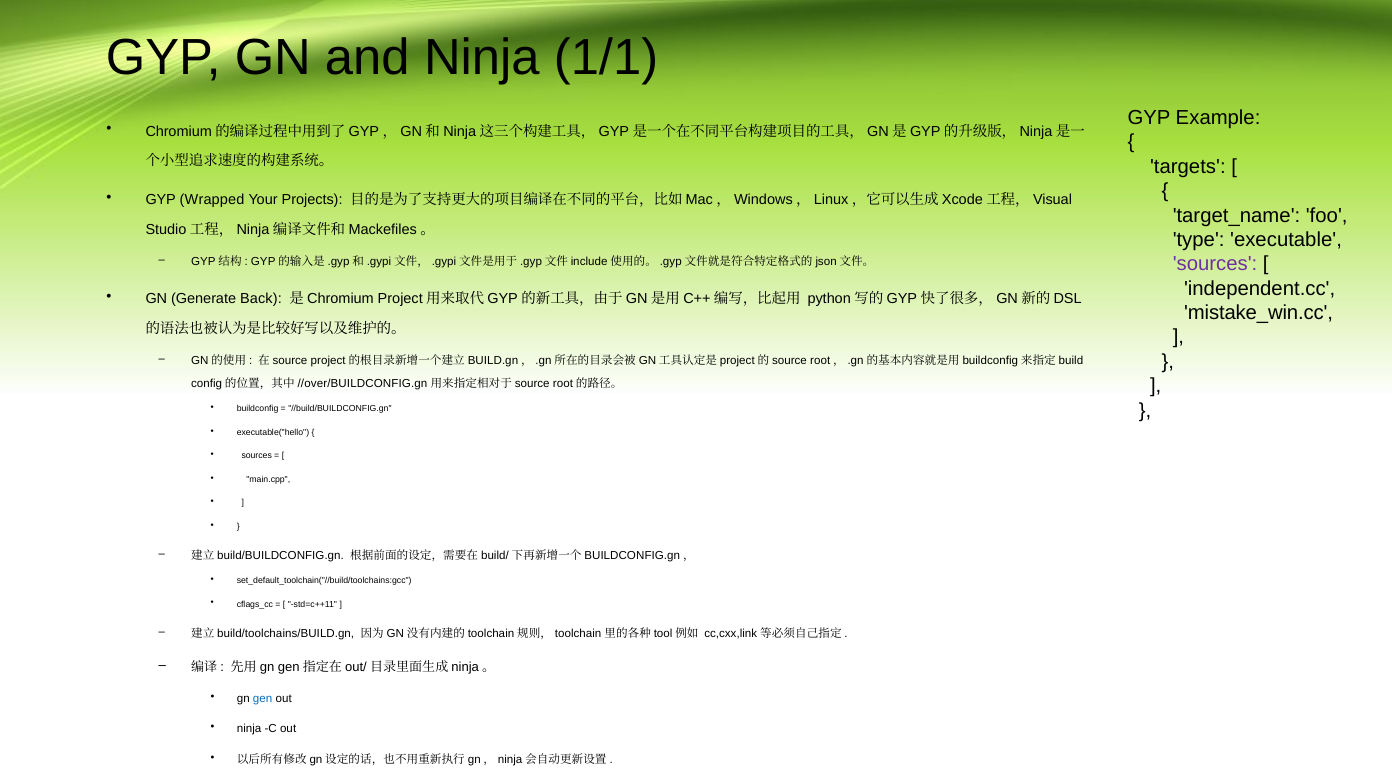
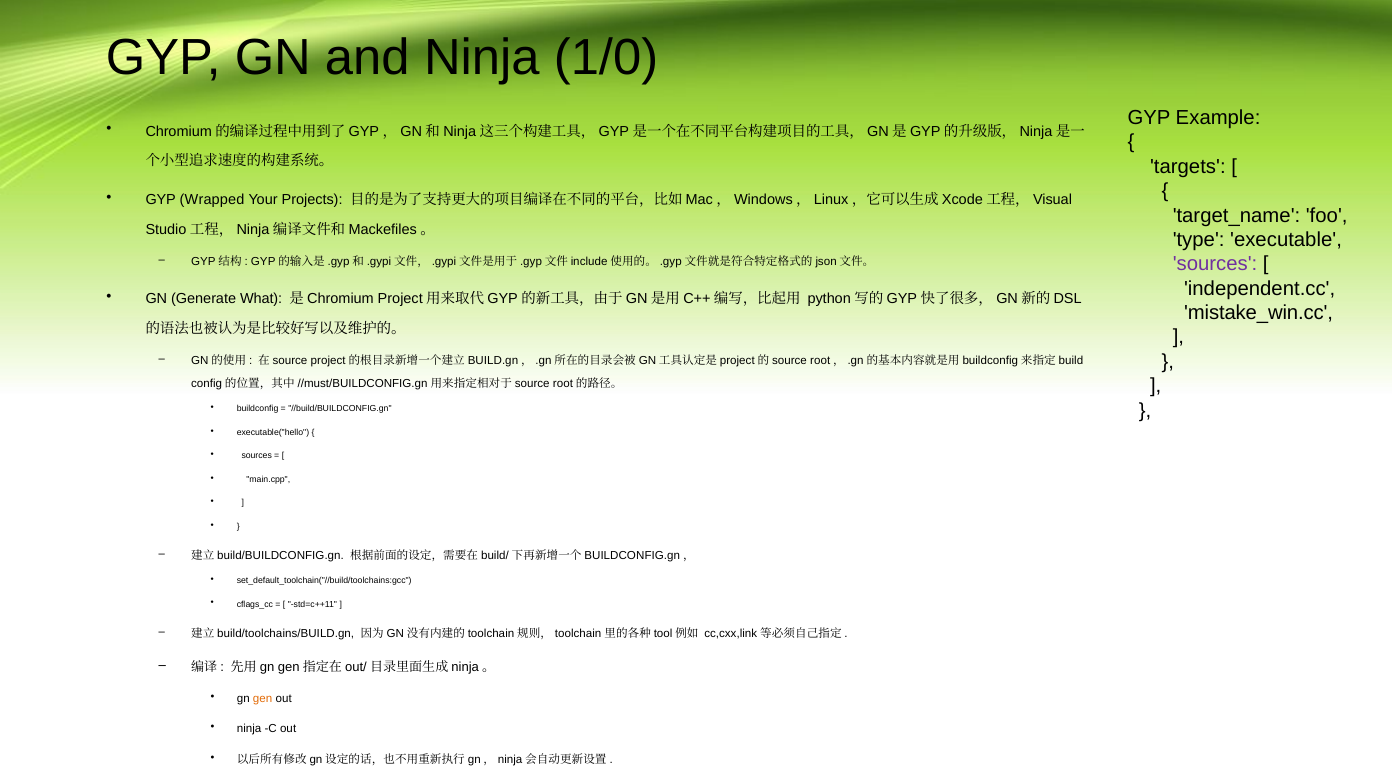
1/1: 1/1 -> 1/0
Back: Back -> What
//over/BUILDCONFIG.gn: //over/BUILDCONFIG.gn -> //must/BUILDCONFIG.gn
gen colour: blue -> orange
